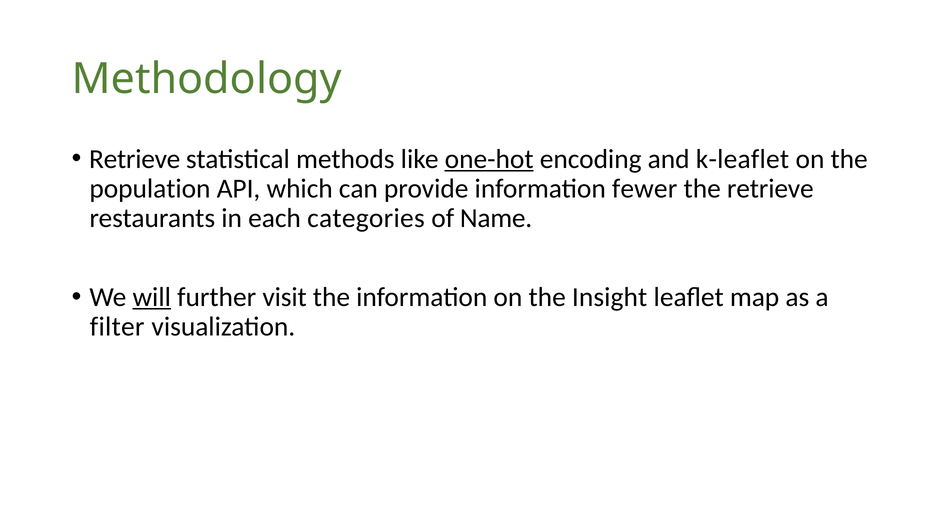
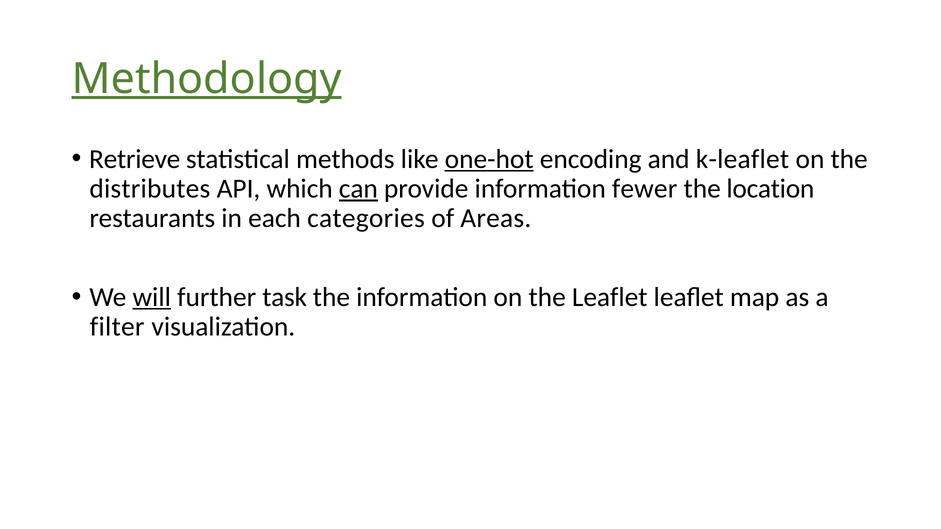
Methodology underline: none -> present
population: population -> distributes
can underline: none -> present
the retrieve: retrieve -> location
Name: Name -> Areas
visit: visit -> task
the Insight: Insight -> Leaflet
